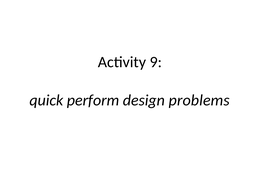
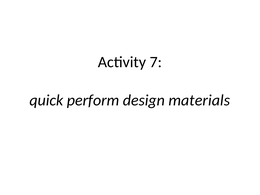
9: 9 -> 7
problems: problems -> materials
